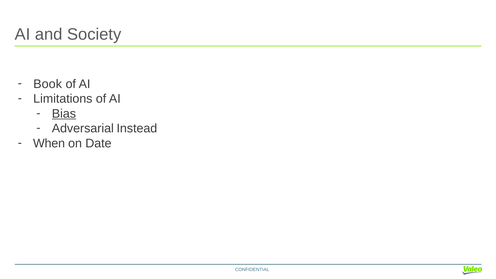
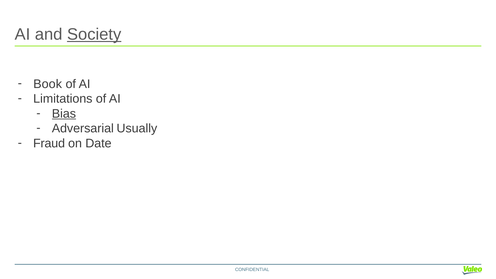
Society underline: none -> present
Instead: Instead -> Usually
When: When -> Fraud
